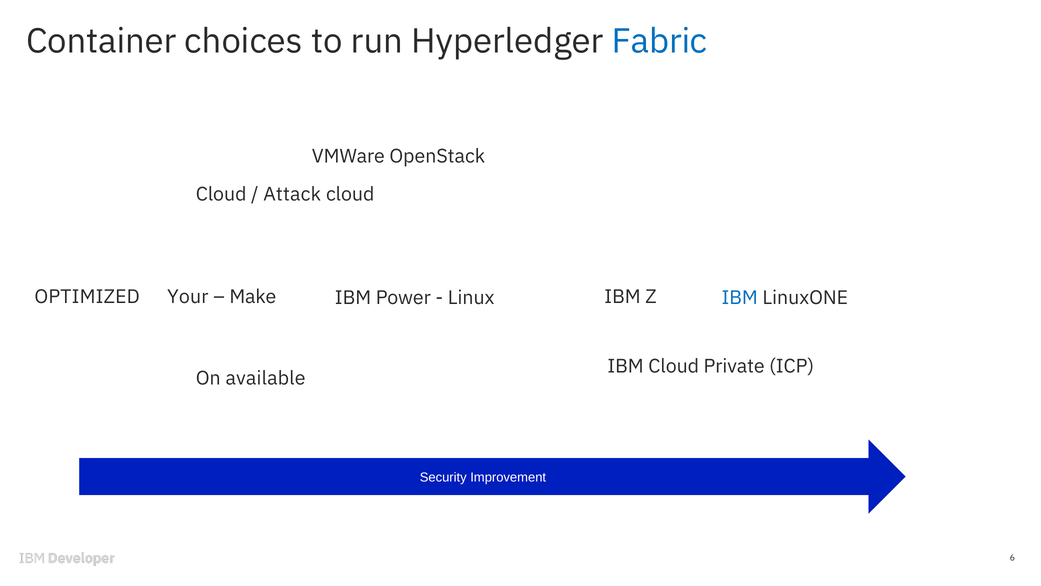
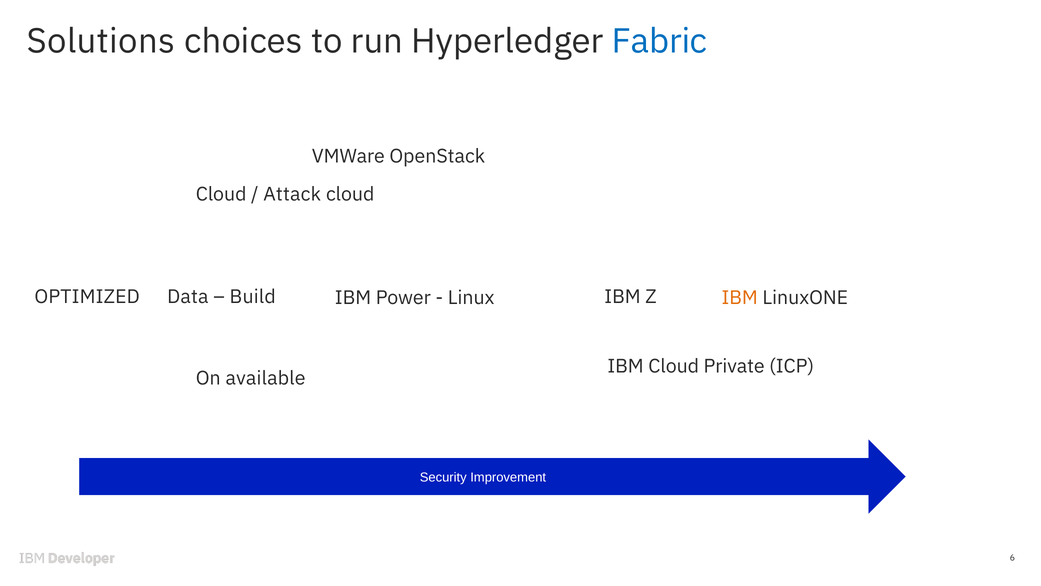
Container: Container -> Solutions
Your: Your -> Data
Make: Make -> Build
IBM at (740, 298) colour: blue -> orange
